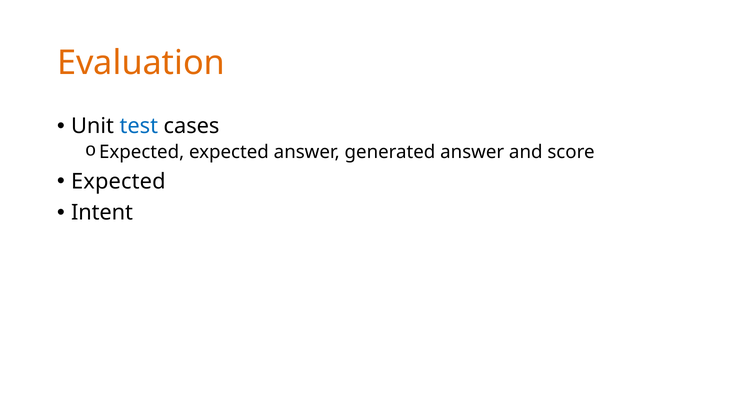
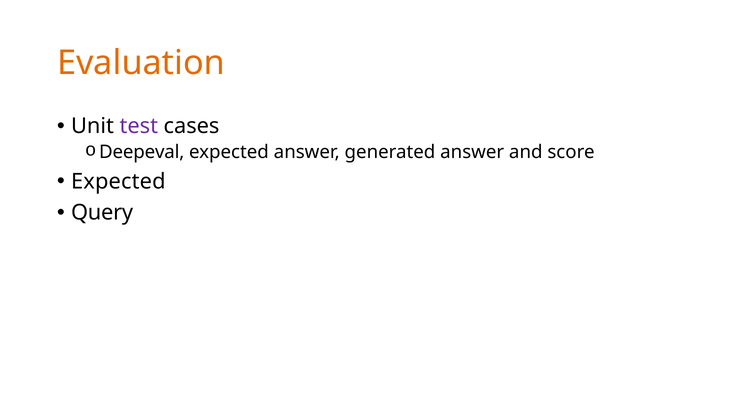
test colour: blue -> purple
Expected at (142, 152): Expected -> Deepeval
Intent: Intent -> Query
